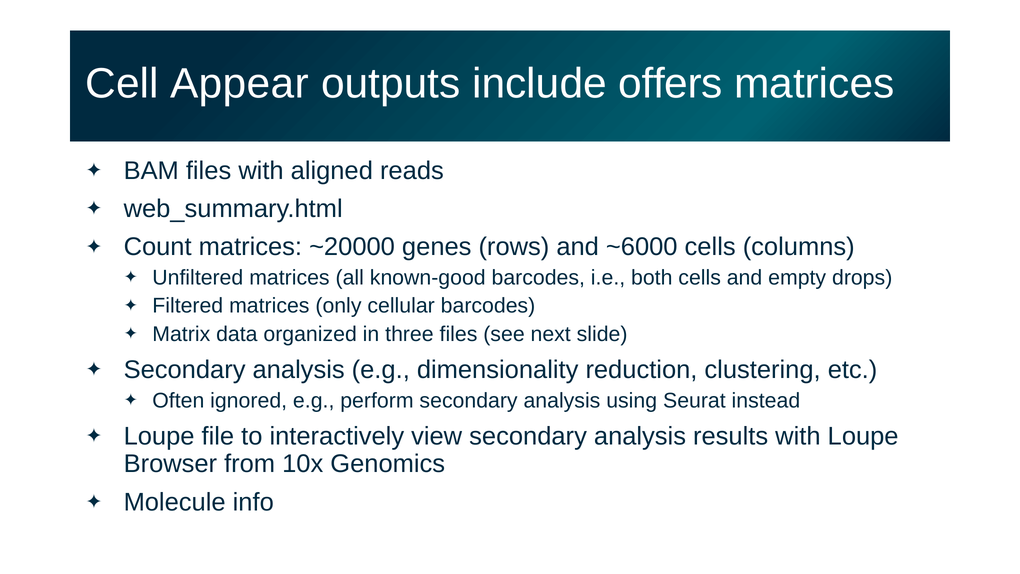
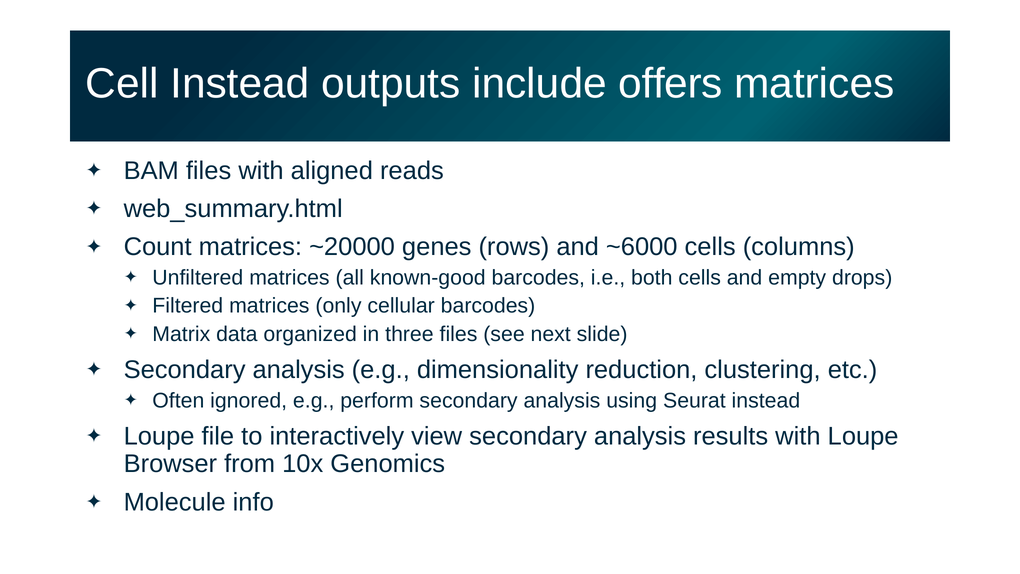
Cell Appear: Appear -> Instead
